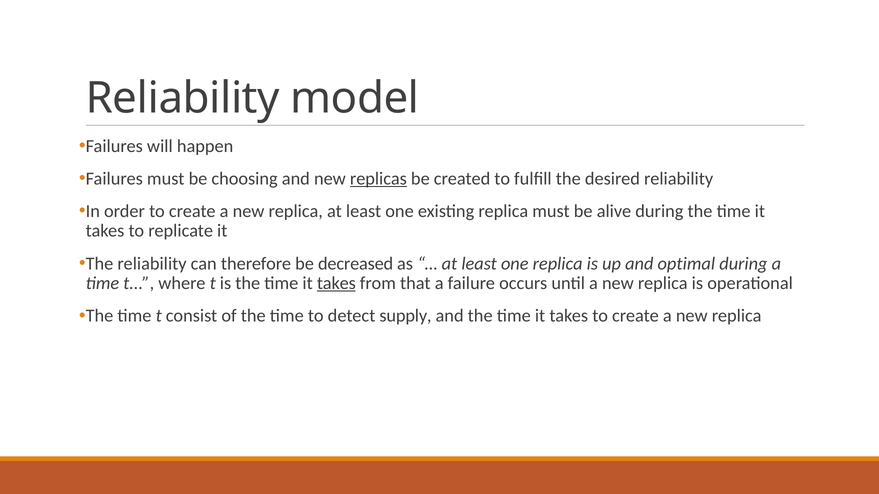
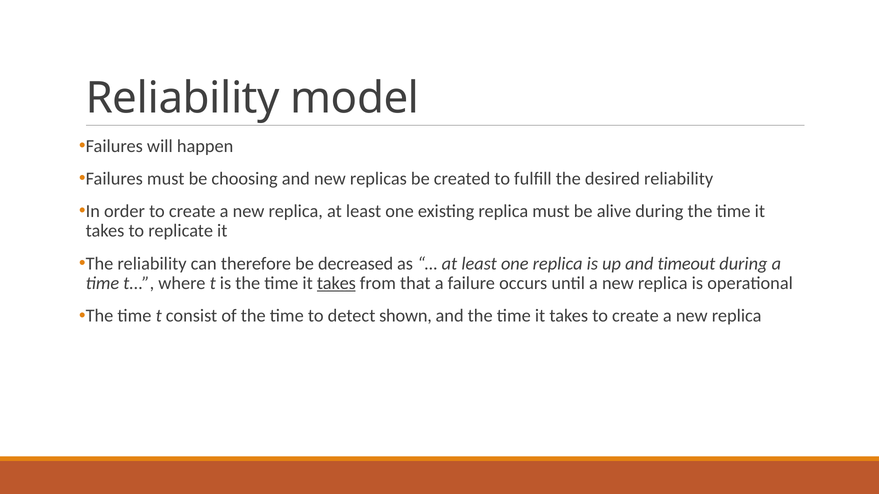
replicas underline: present -> none
optimal: optimal -> timeout
supply: supply -> shown
